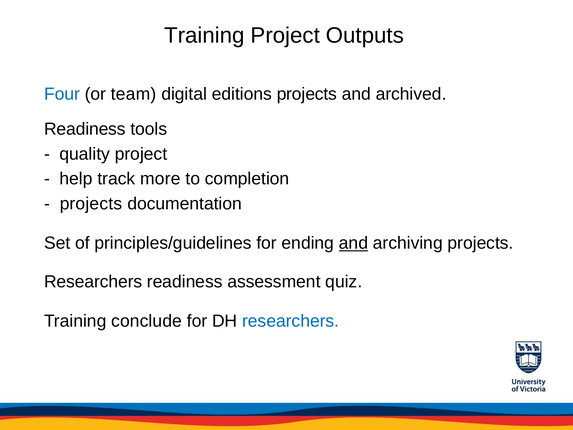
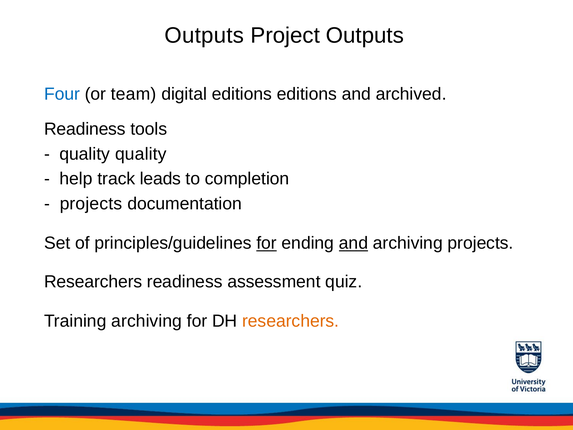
Training at (204, 35): Training -> Outputs
editions projects: projects -> editions
quality project: project -> quality
more: more -> leads
for at (267, 243) underline: none -> present
Training conclude: conclude -> archiving
researchers at (291, 321) colour: blue -> orange
